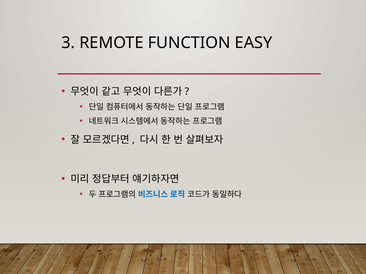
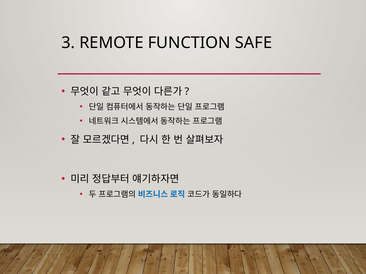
EASY: EASY -> SAFE
